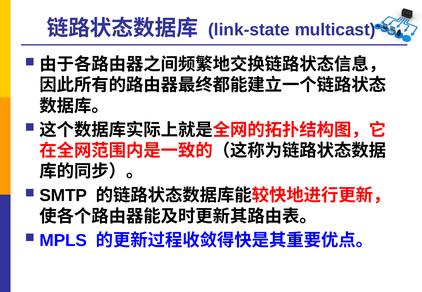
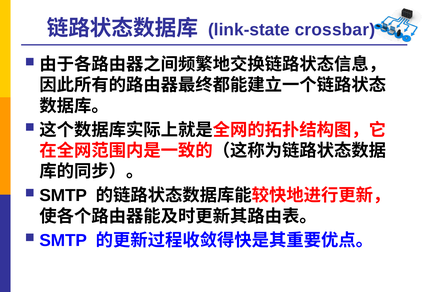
multicast: multicast -> crossbar
MPLS at (63, 241): MPLS -> SMTP
